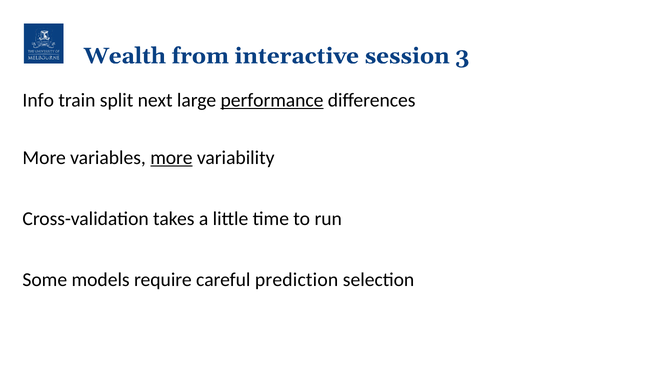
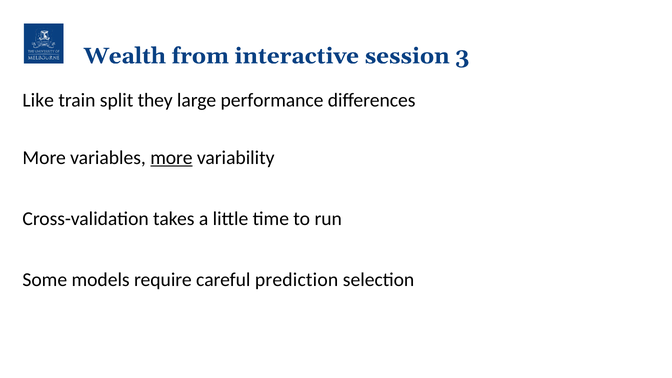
Info: Info -> Like
next: next -> they
performance underline: present -> none
